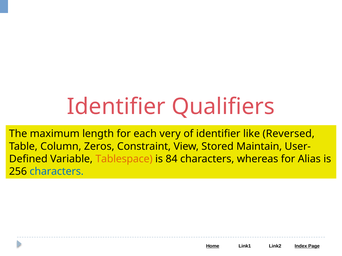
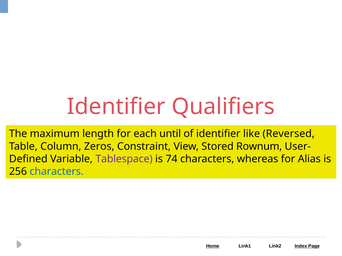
very: very -> until
Maintain: Maintain -> Rownum
Tablespace colour: orange -> purple
84: 84 -> 74
